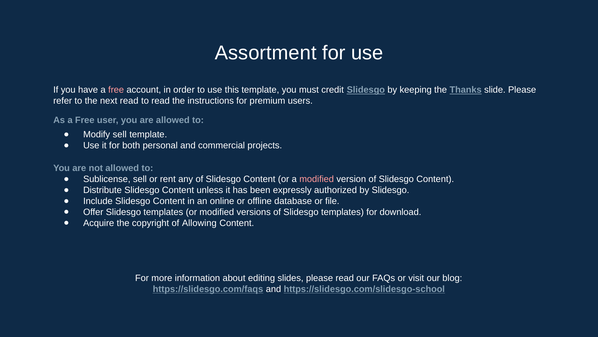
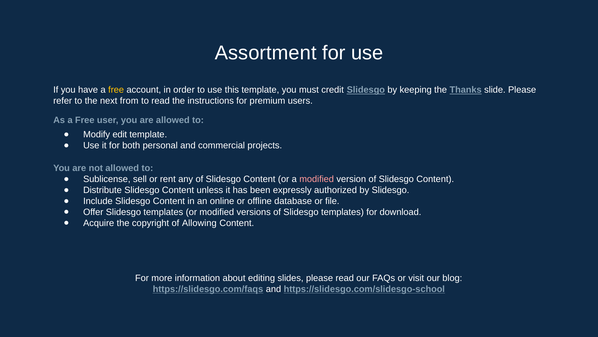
free at (116, 90) colour: pink -> yellow
next read: read -> from
Modify sell: sell -> edit
